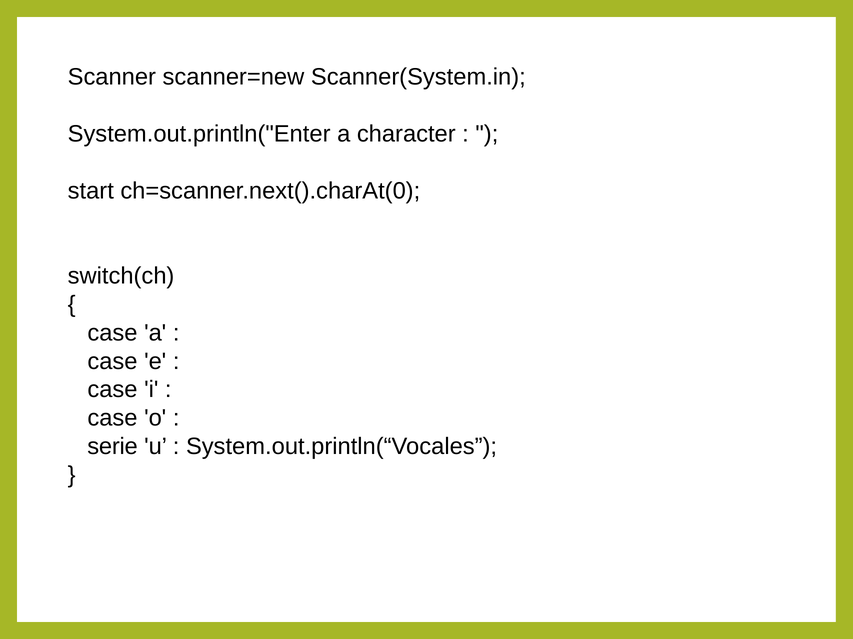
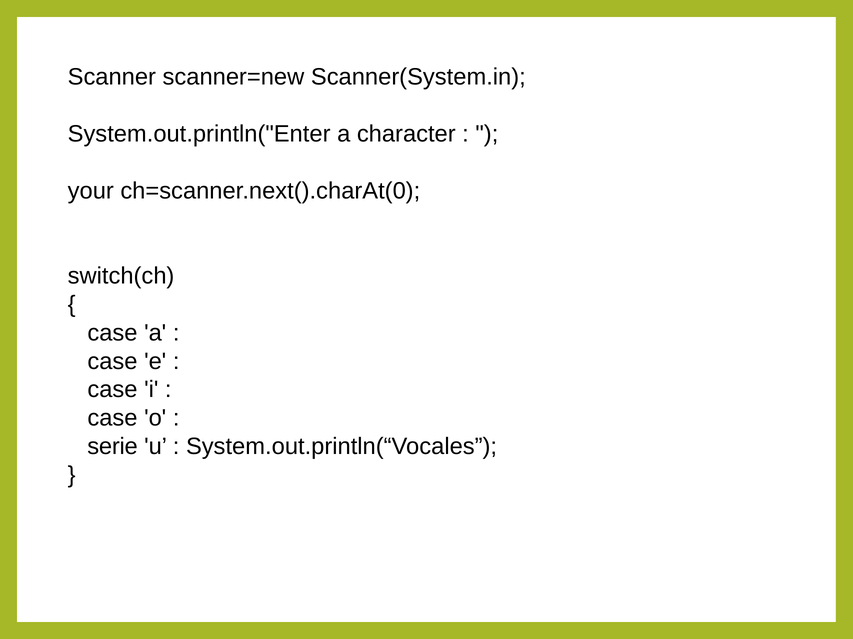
start: start -> your
